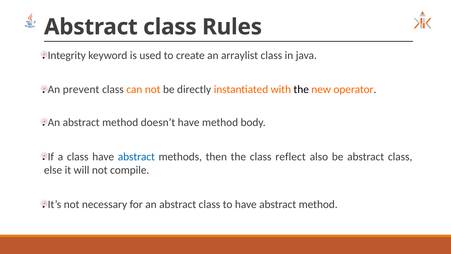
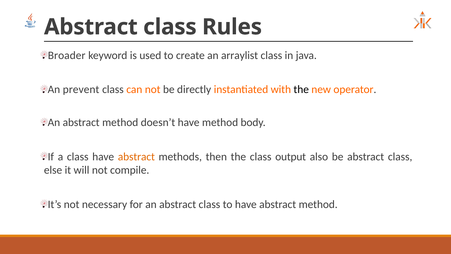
Integrity: Integrity -> Broader
abstract at (136, 156) colour: blue -> orange
reflect: reflect -> output
